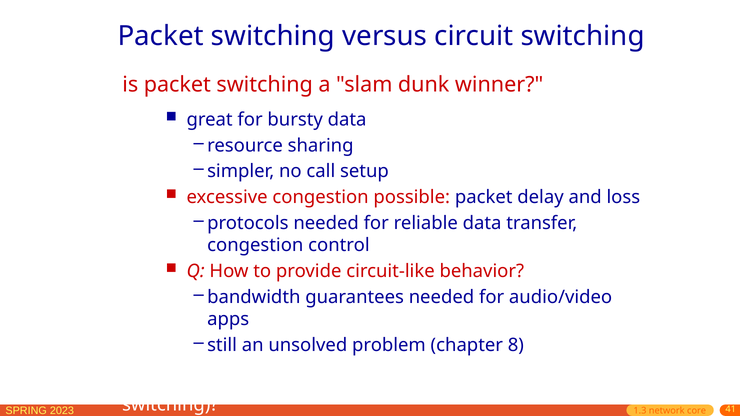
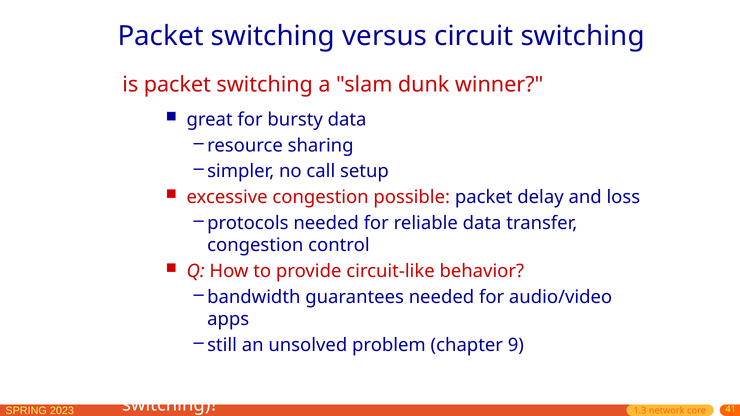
8: 8 -> 9
